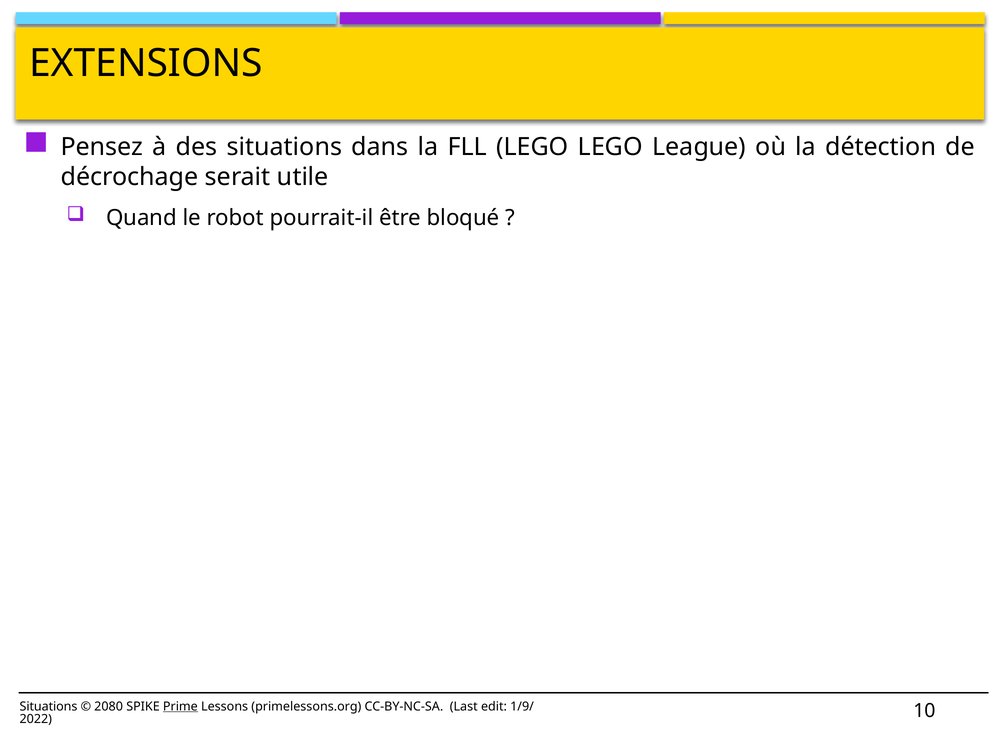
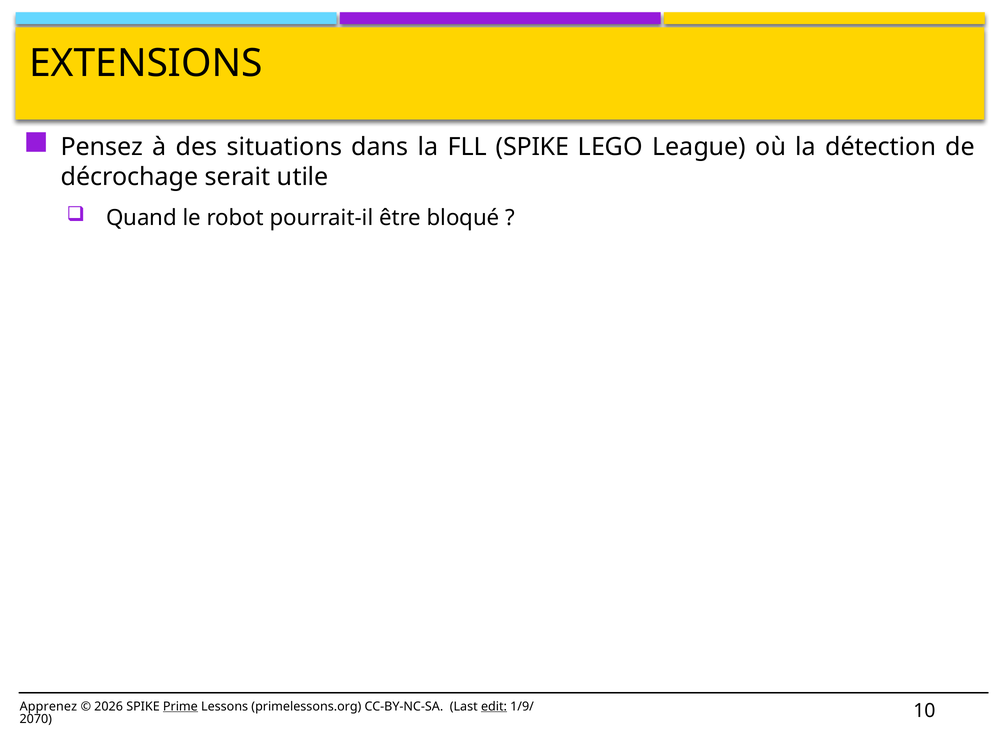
FLL LEGO: LEGO -> SPIKE
Situations at (49, 707): Situations -> Apprenez
2080: 2080 -> 2026
edit underline: none -> present
2022: 2022 -> 2070
